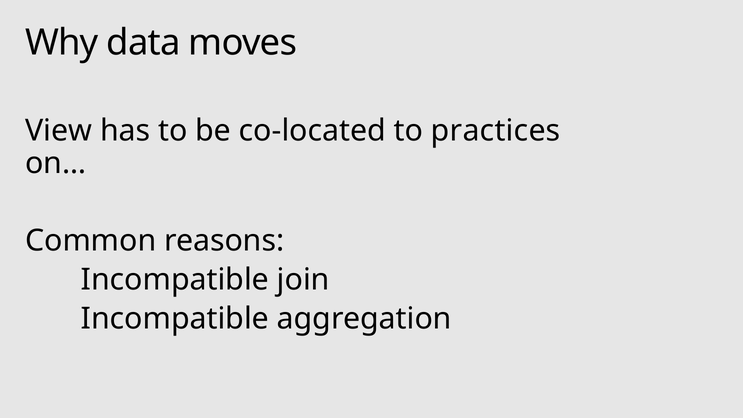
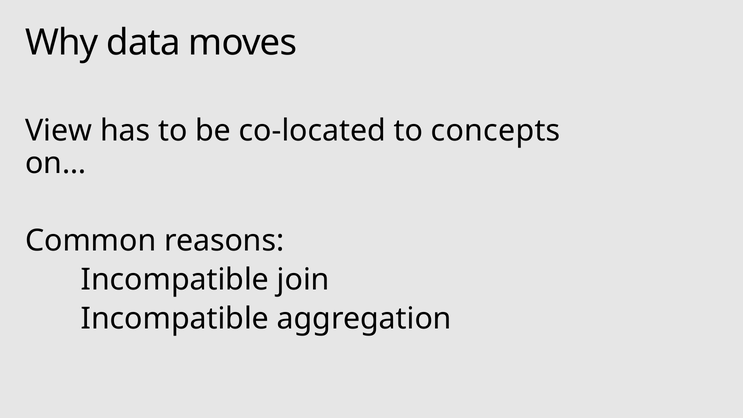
practices: practices -> concepts
